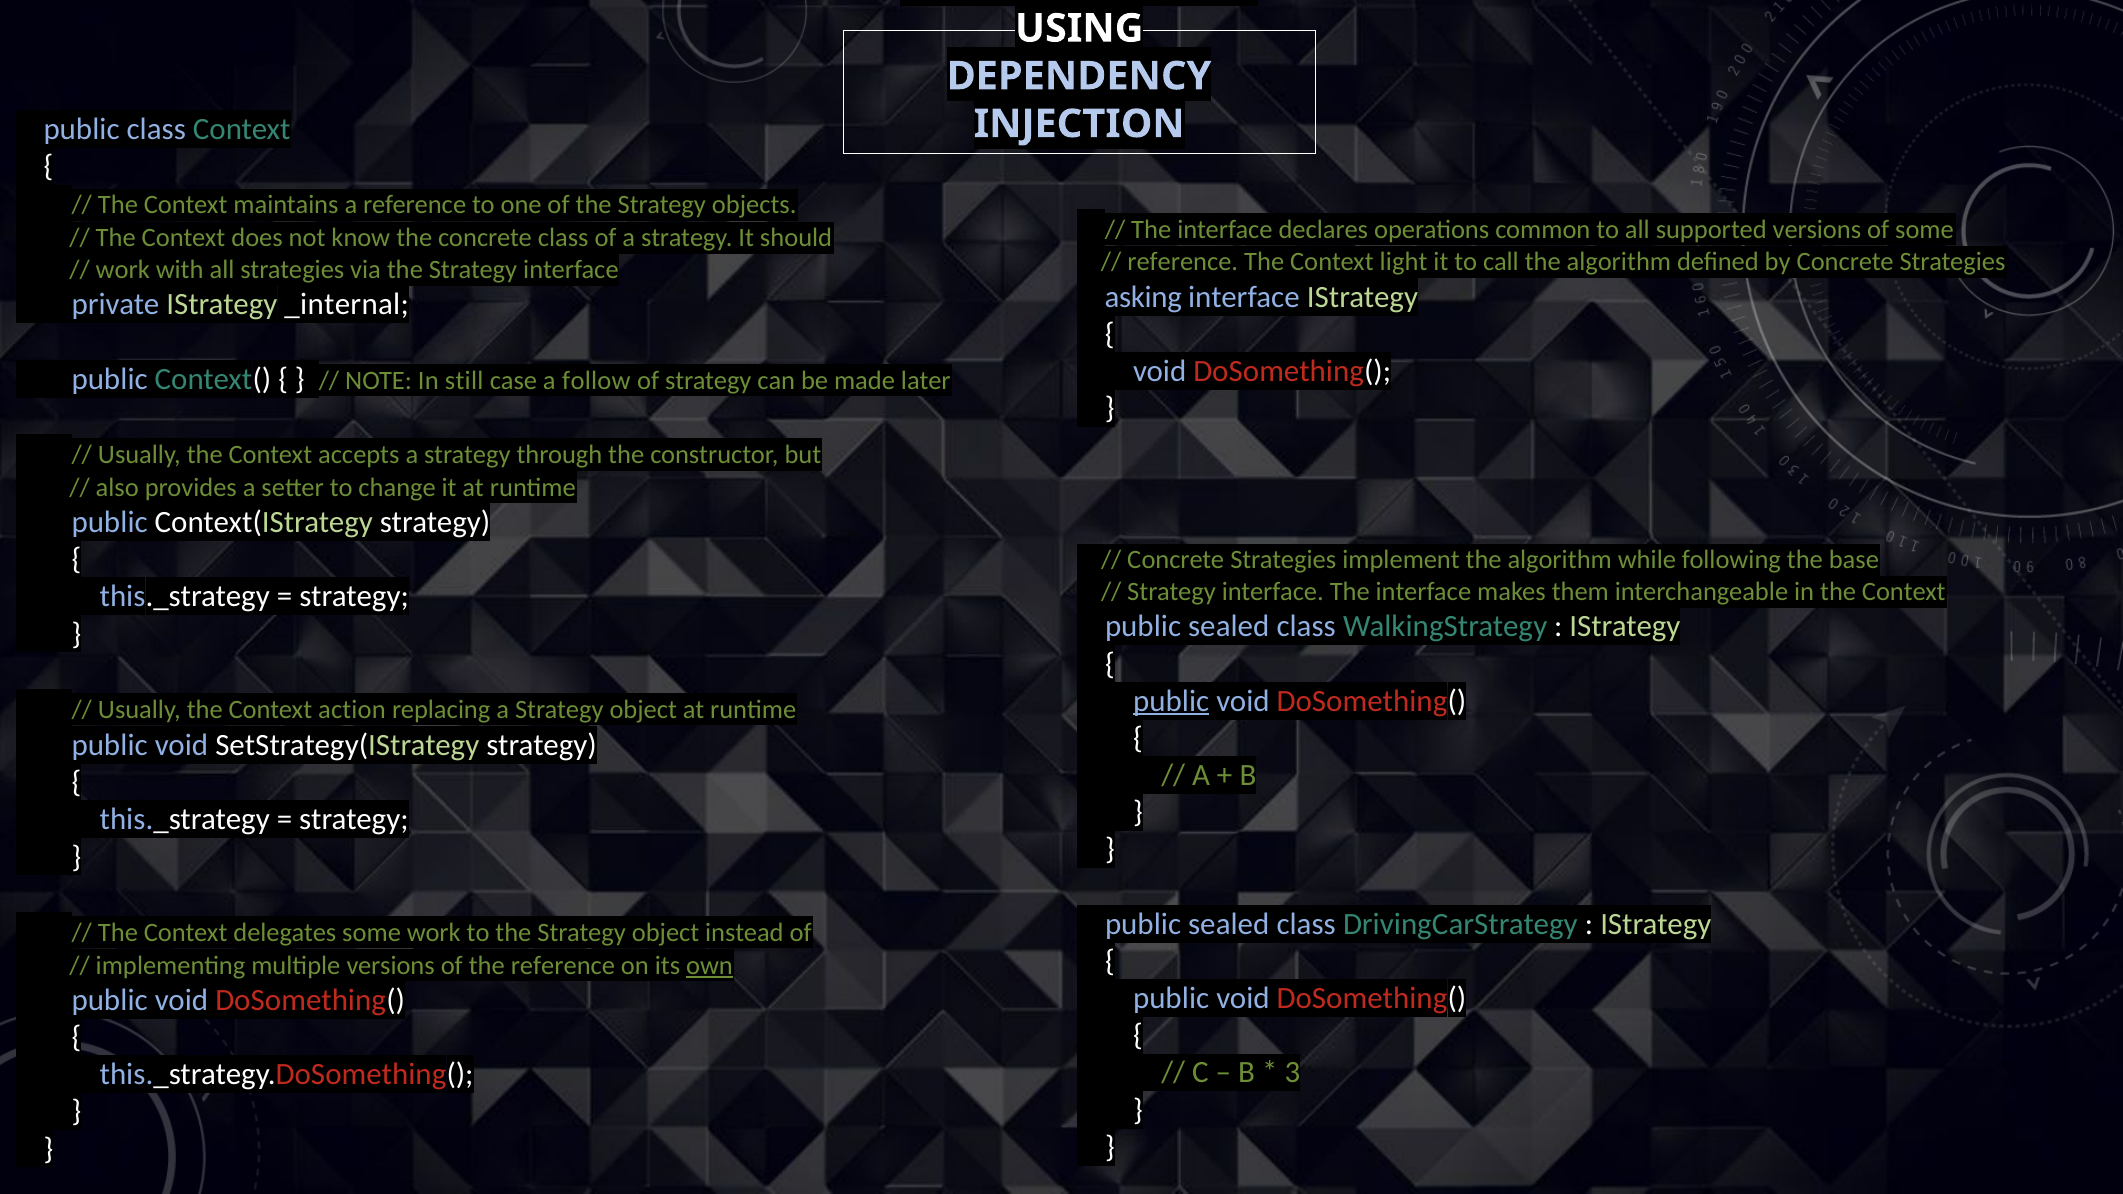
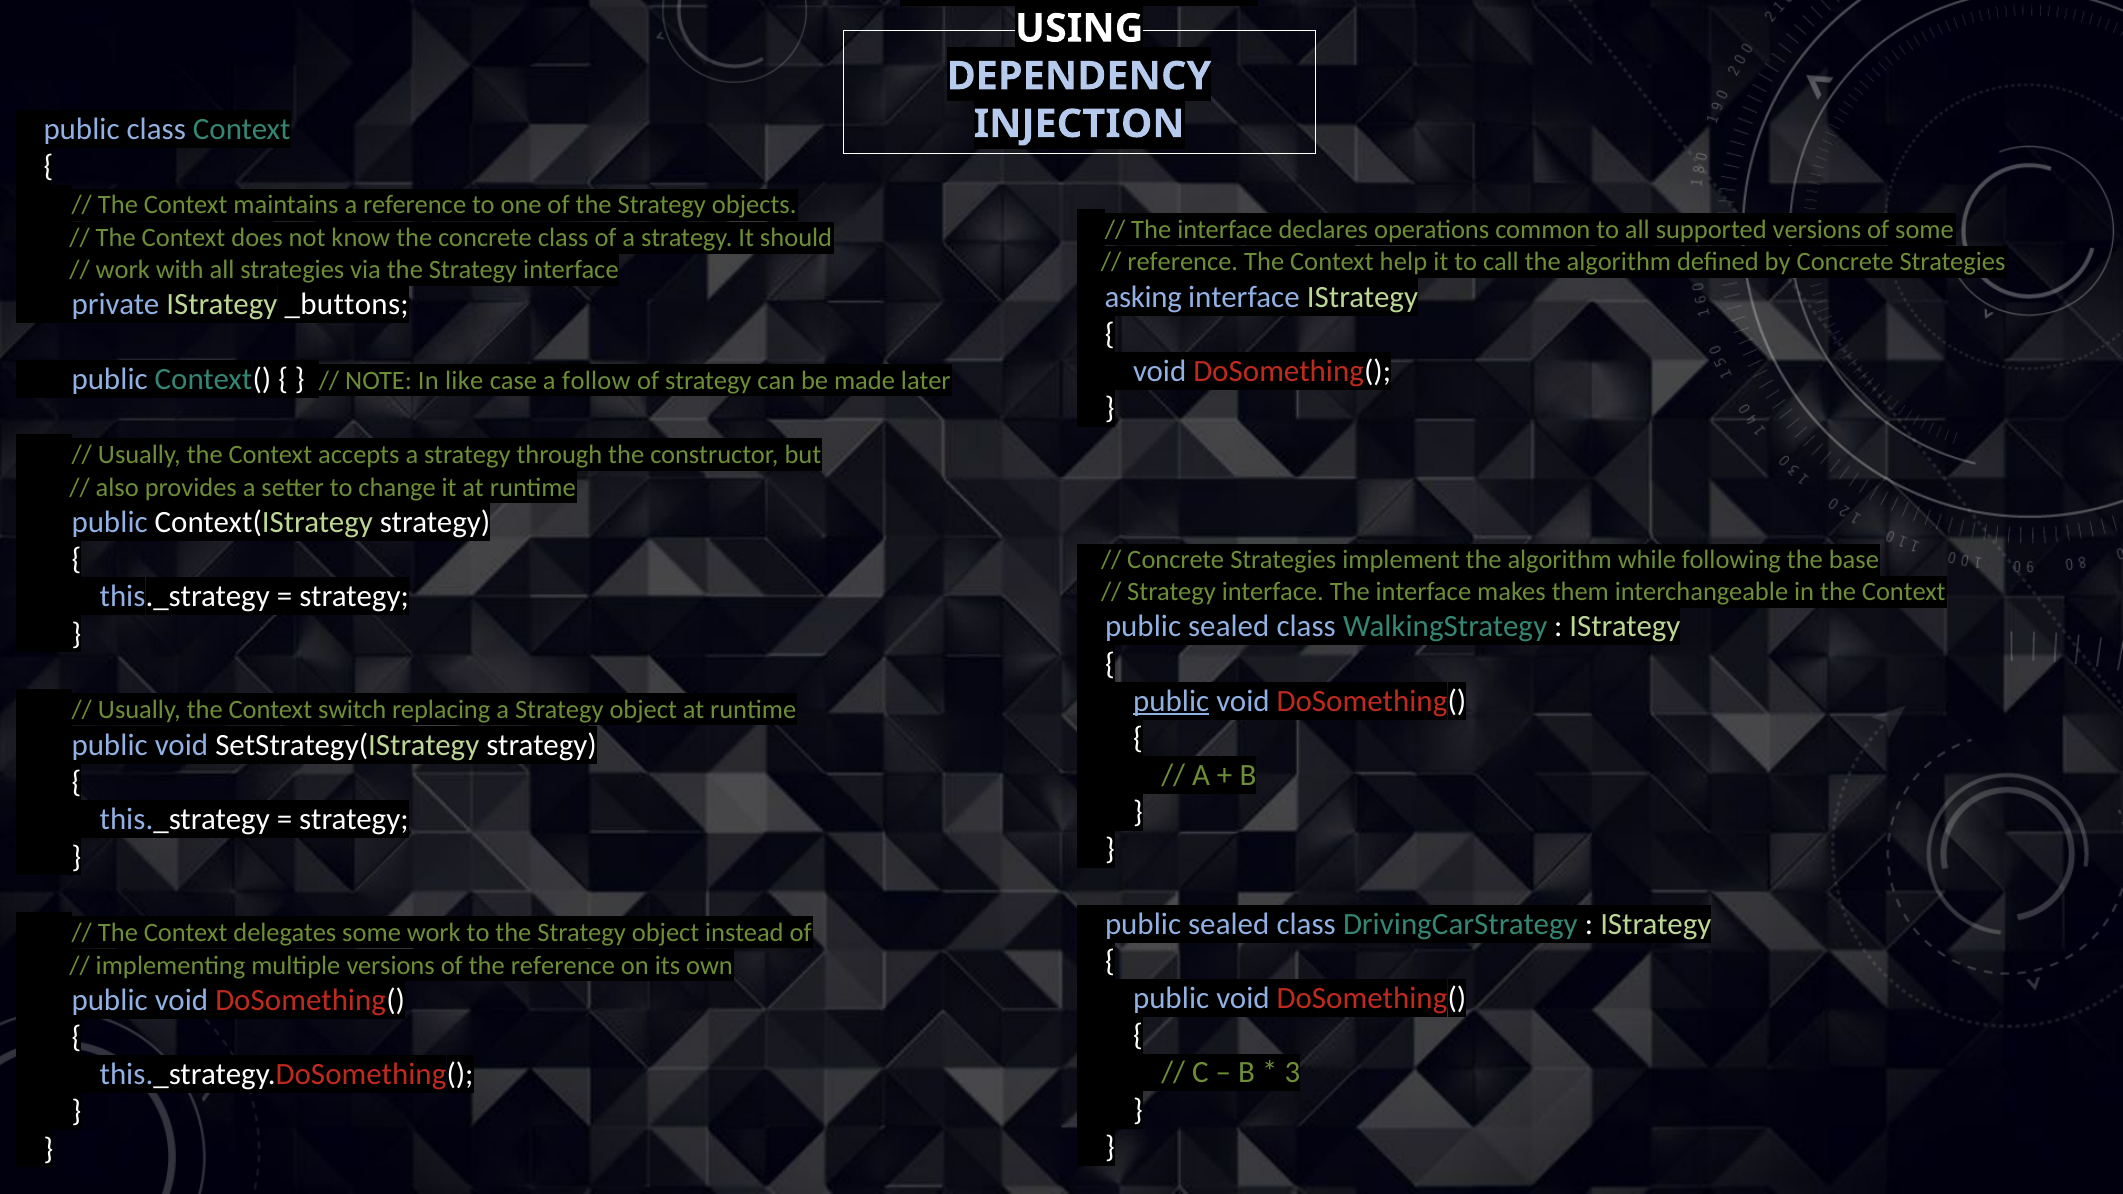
light: light -> help
_internal: _internal -> _buttons
still: still -> like
action: action -> switch
own underline: present -> none
